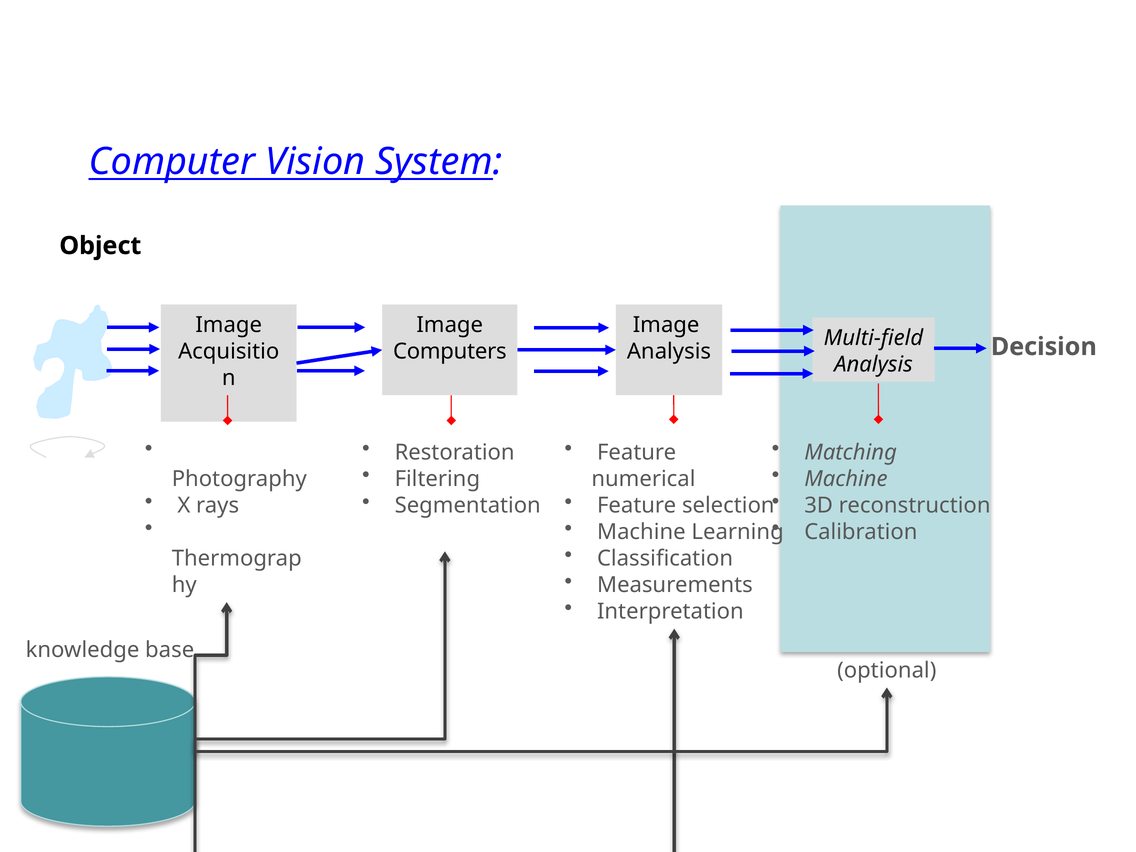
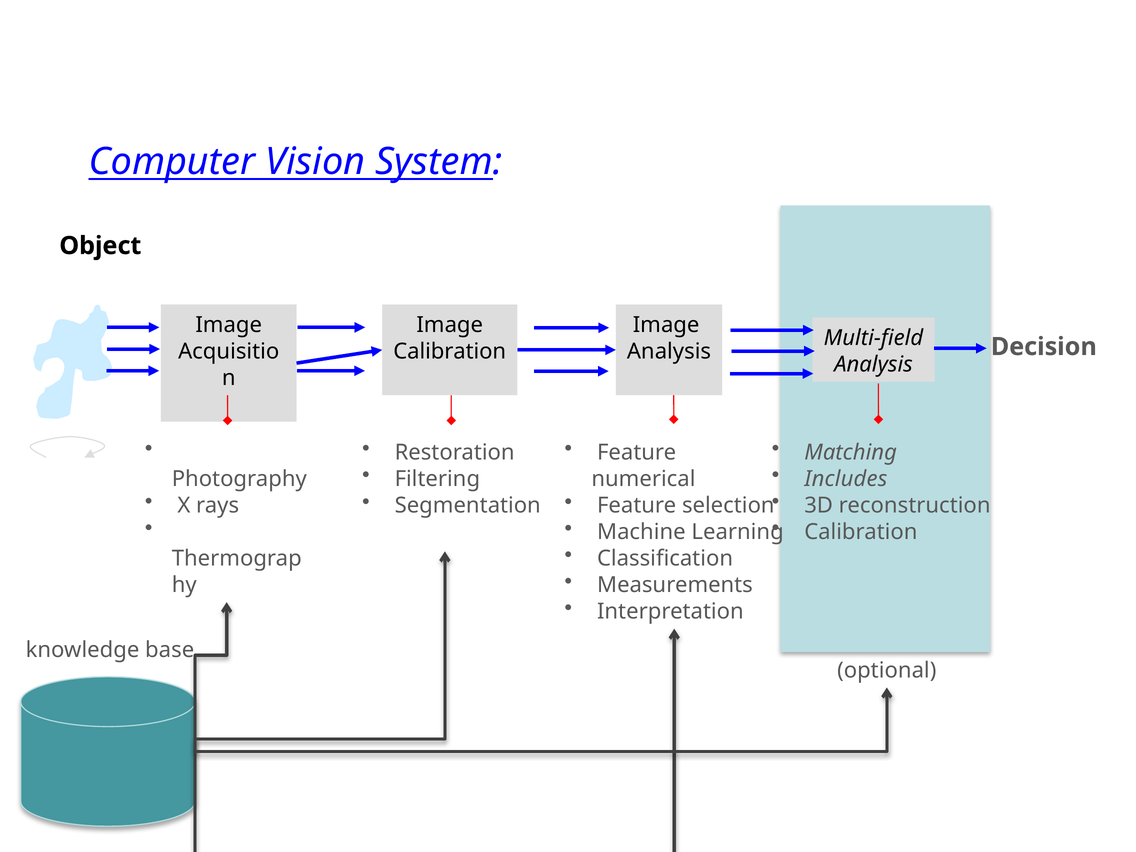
Computers at (450, 351): Computers -> Calibration
Machine at (846, 479): Machine -> Includes
